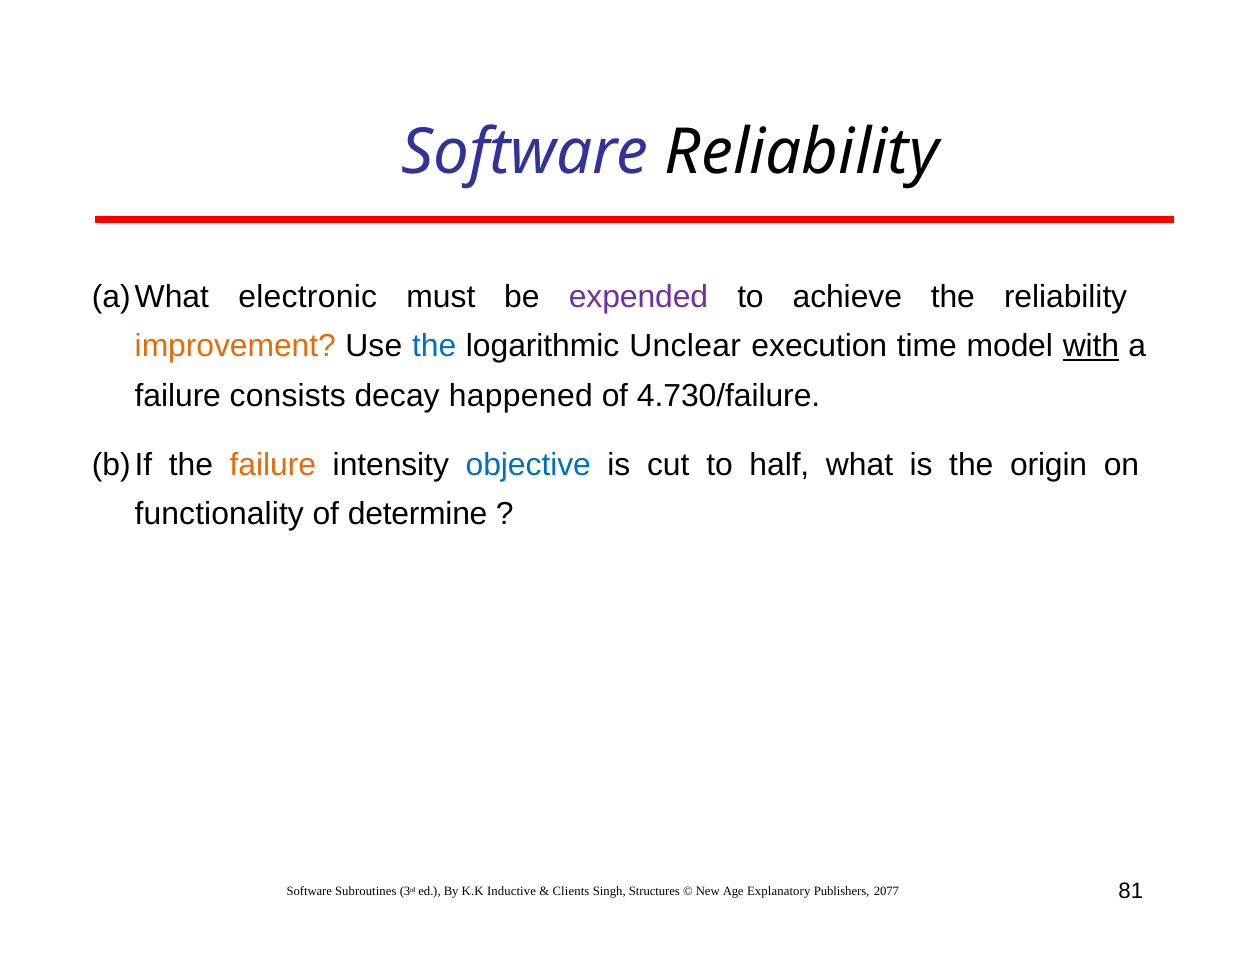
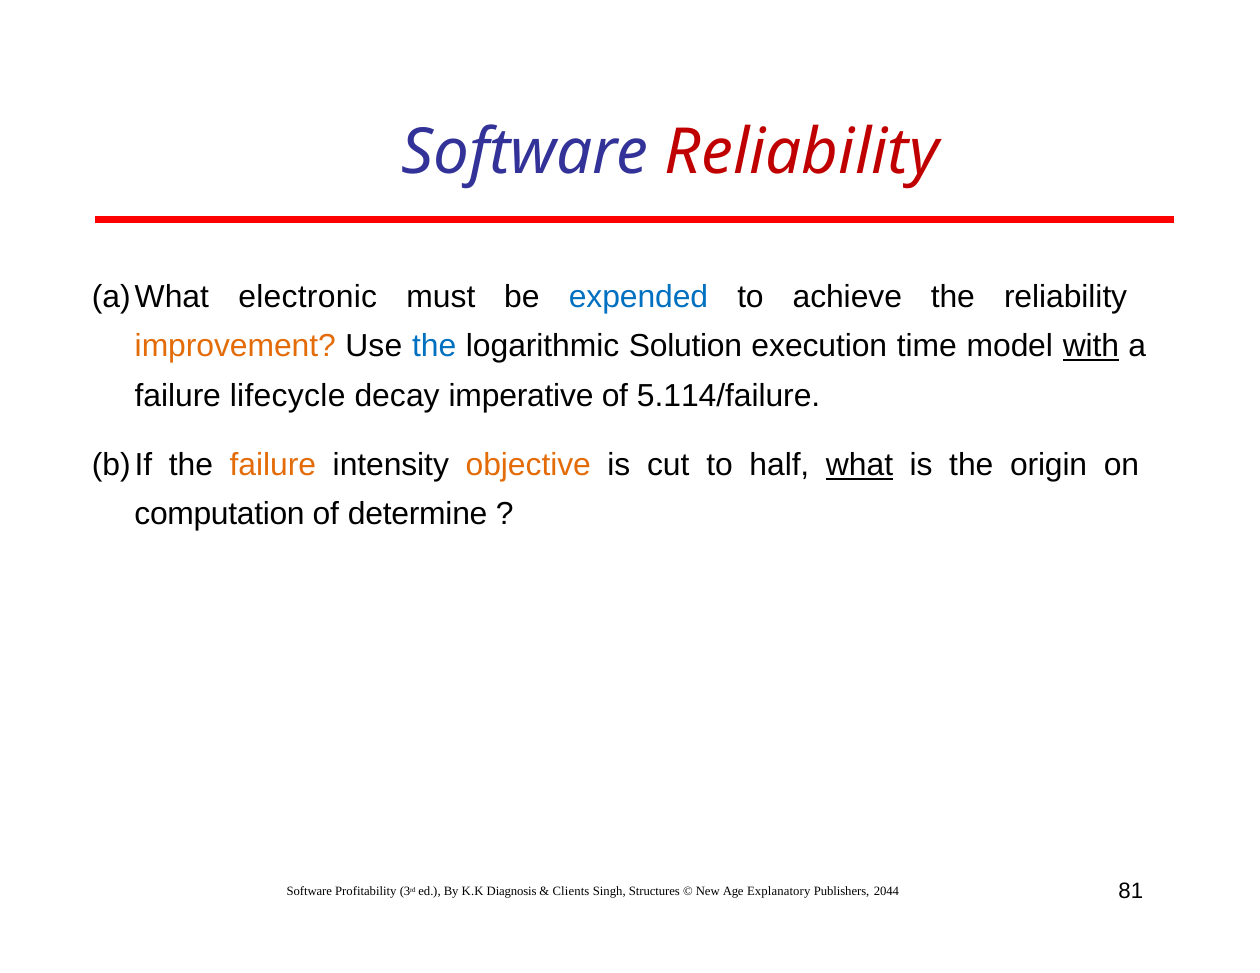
Reliability at (802, 153) colour: black -> red
expended colour: purple -> blue
Unclear: Unclear -> Solution
consists: consists -> lifecycle
happened: happened -> imperative
4.730/failure: 4.730/failure -> 5.114/failure
objective colour: blue -> orange
what underline: none -> present
functionality: functionality -> computation
Subroutines: Subroutines -> Profitability
Inductive: Inductive -> Diagnosis
2077: 2077 -> 2044
